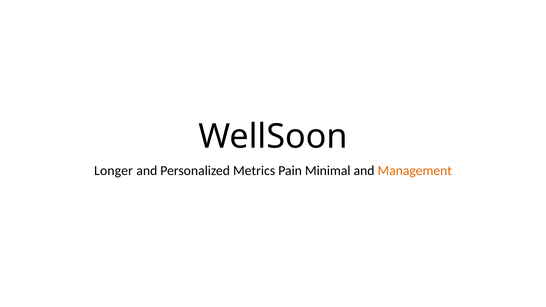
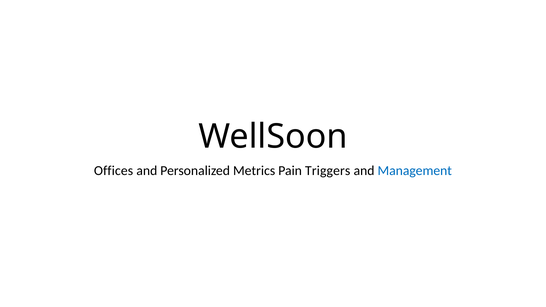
Longer: Longer -> Offices
Minimal: Minimal -> Triggers
Management colour: orange -> blue
